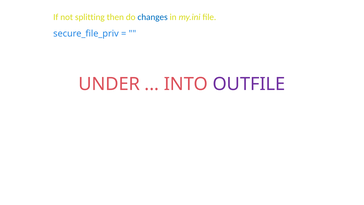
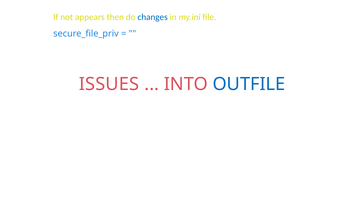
splitting: splitting -> appears
UNDER: UNDER -> ISSUES
OUTFILE colour: purple -> blue
